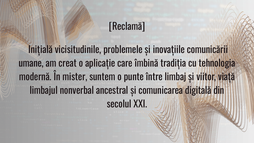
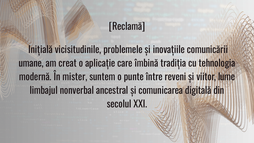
limbaj: limbaj -> reveni
viață: viață -> lume
